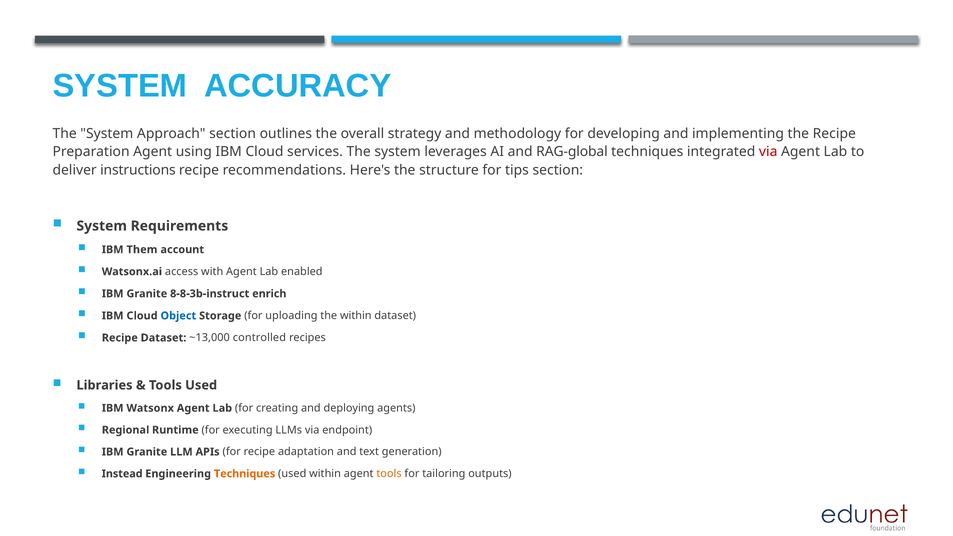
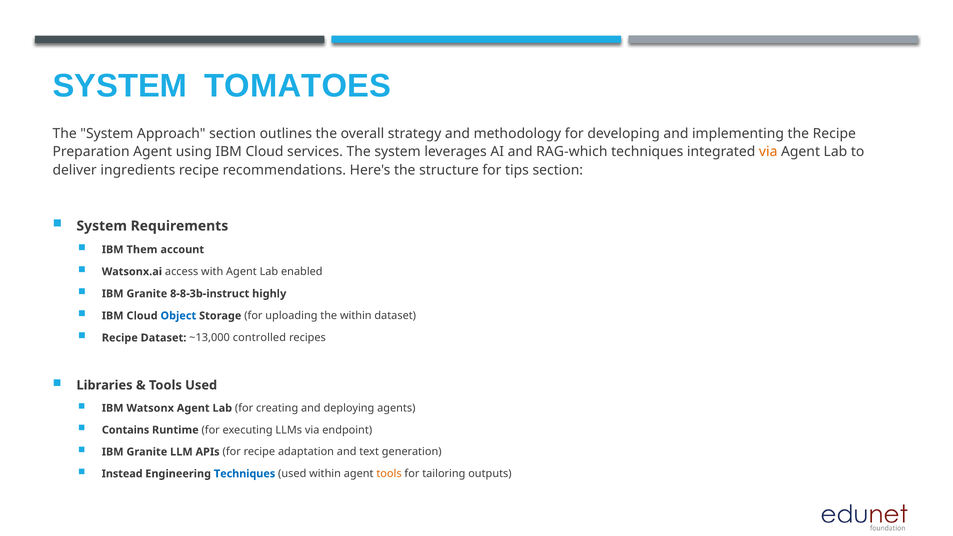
ACCURACY: ACCURACY -> TOMATOES
RAG-global: RAG-global -> RAG-which
via at (768, 152) colour: red -> orange
instructions: instructions -> ingredients
enrich: enrich -> highly
Regional: Regional -> Contains
Techniques at (245, 474) colour: orange -> blue
